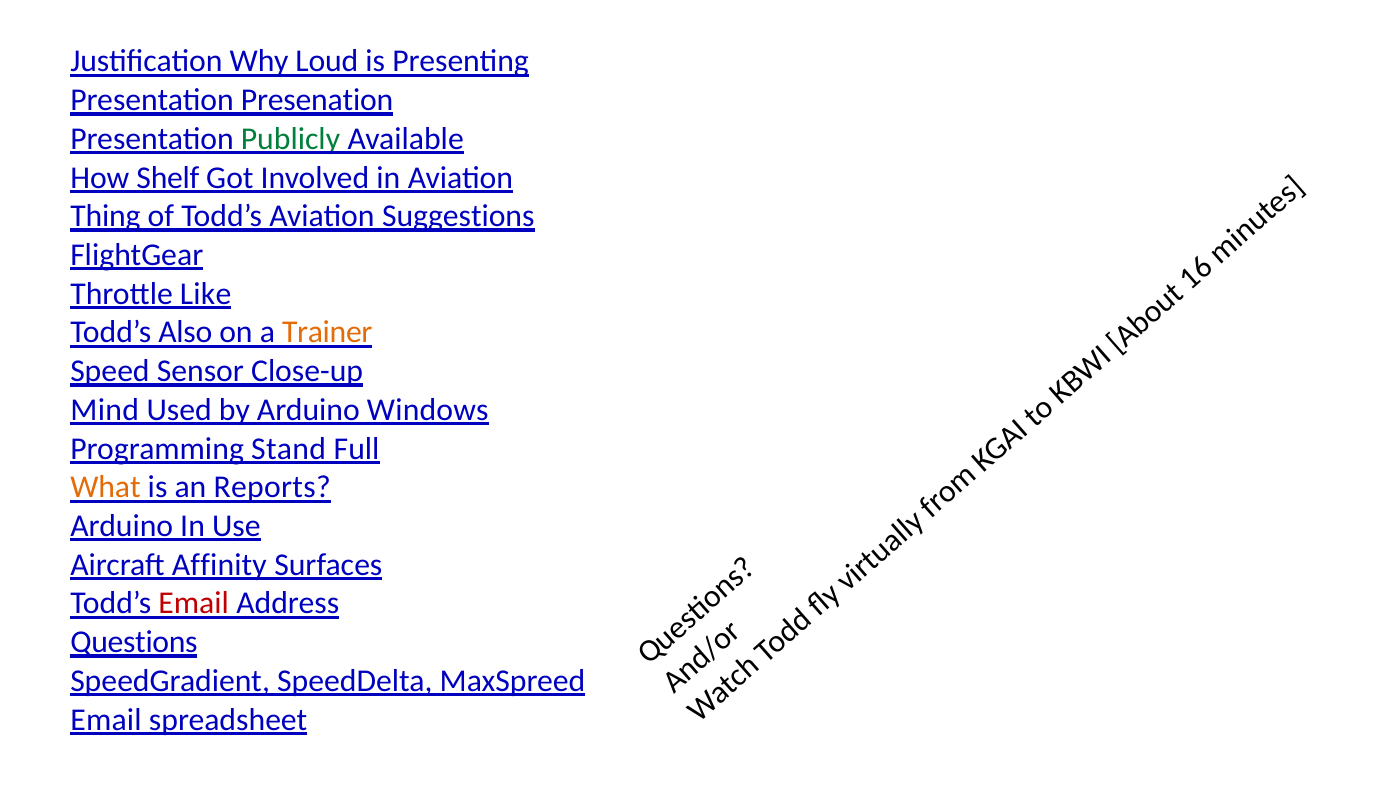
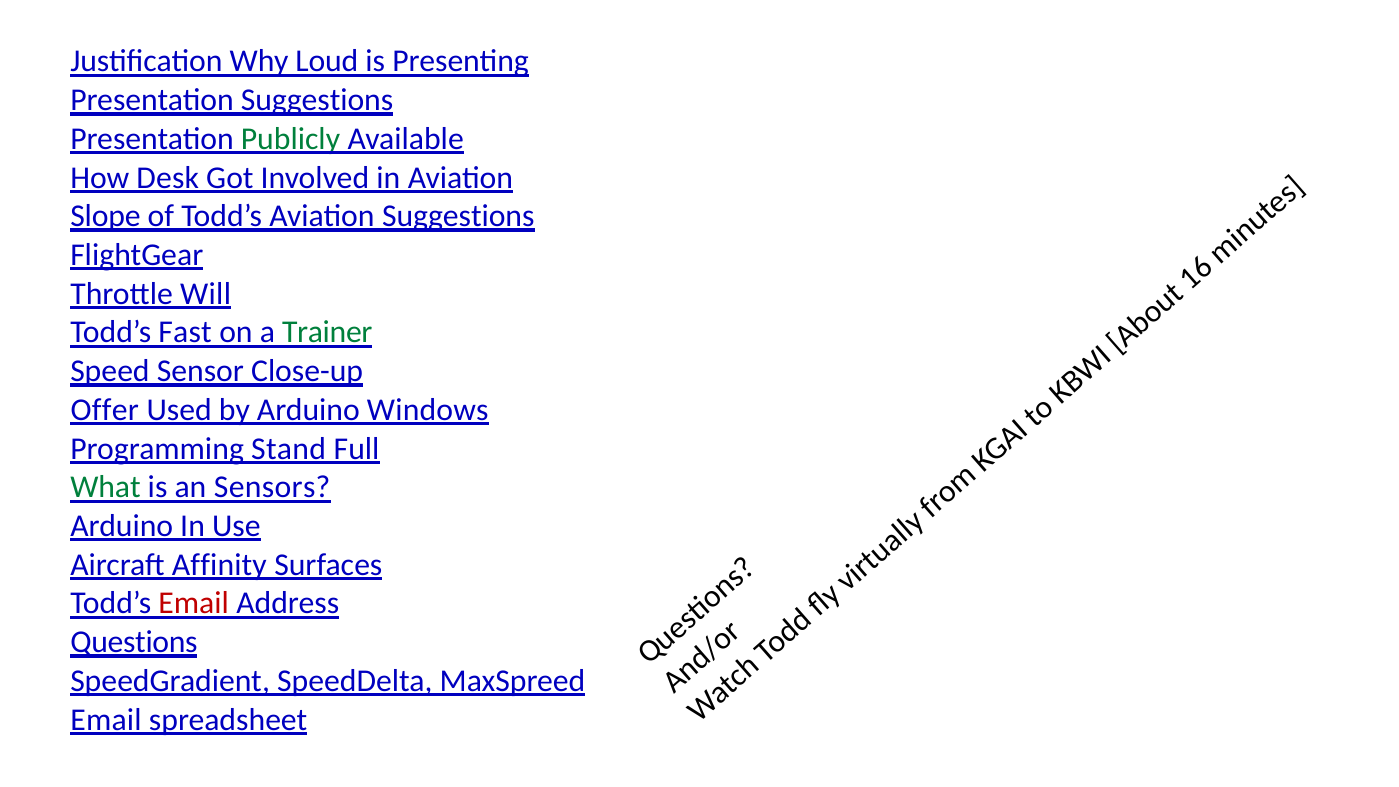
Presentation Presenation: Presenation -> Suggestions
Shelf: Shelf -> Desk
Thing: Thing -> Slope
Like: Like -> Will
Also: Also -> Fast
Trainer colour: orange -> green
Mind: Mind -> Offer
What colour: orange -> green
Reports: Reports -> Sensors
